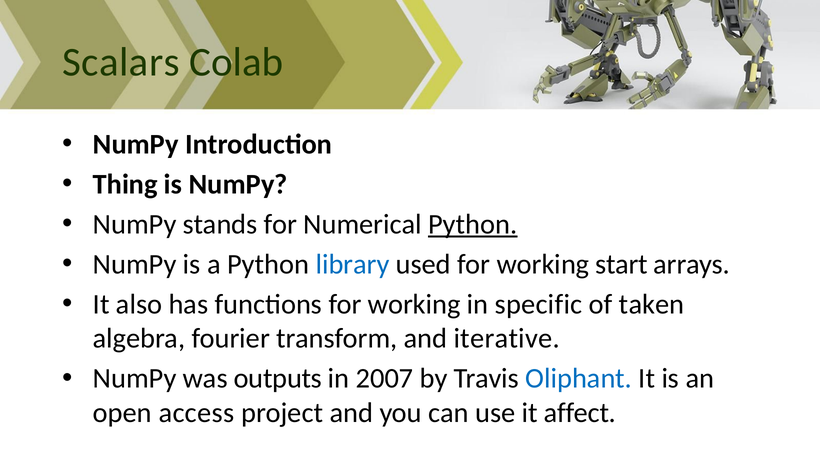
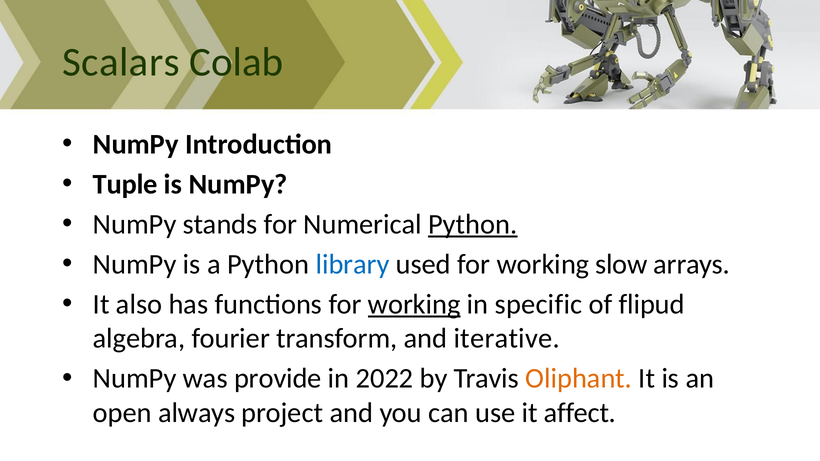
Thing: Thing -> Tuple
start: start -> slow
working at (414, 304) underline: none -> present
taken: taken -> flipud
outputs: outputs -> provide
2007: 2007 -> 2022
Oliphant colour: blue -> orange
access: access -> always
